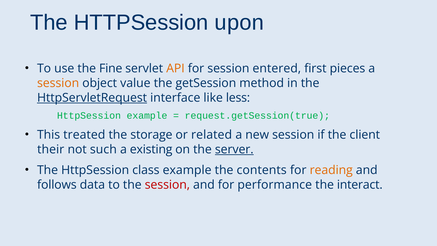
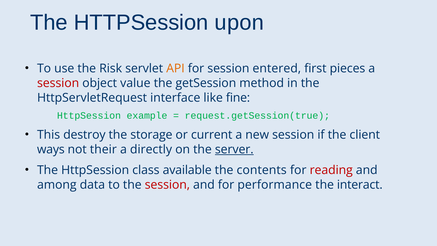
Fine: Fine -> Risk
session at (58, 83) colour: orange -> red
HttpServletRequest underline: present -> none
less: less -> fine
treated: treated -> destroy
related: related -> current
their: their -> ways
such: such -> their
existing: existing -> directly
class example: example -> available
reading colour: orange -> red
follows: follows -> among
